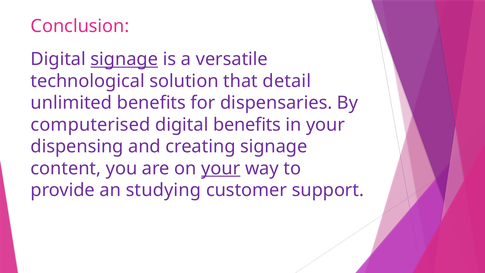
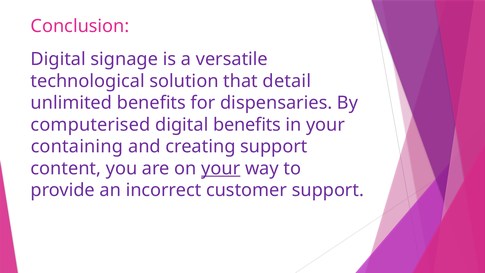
signage at (124, 59) underline: present -> none
dispensing: dispensing -> containing
creating signage: signage -> support
studying: studying -> incorrect
